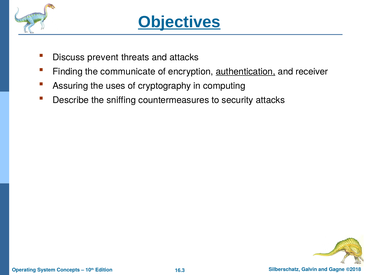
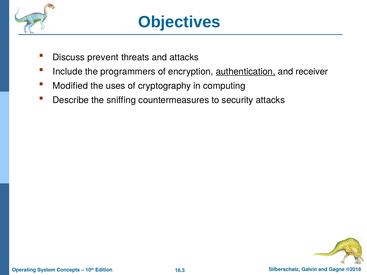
Objectives underline: present -> none
Finding: Finding -> Include
communicate: communicate -> programmers
Assuring: Assuring -> Modified
